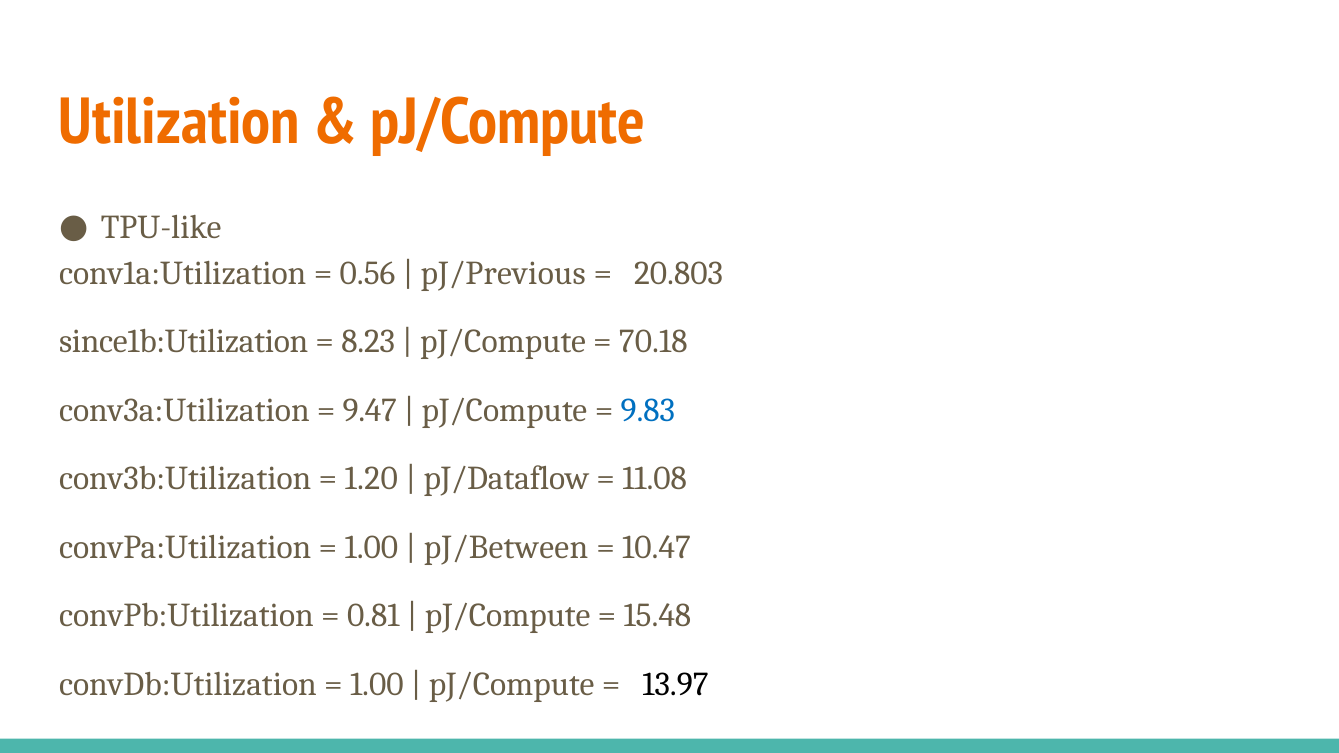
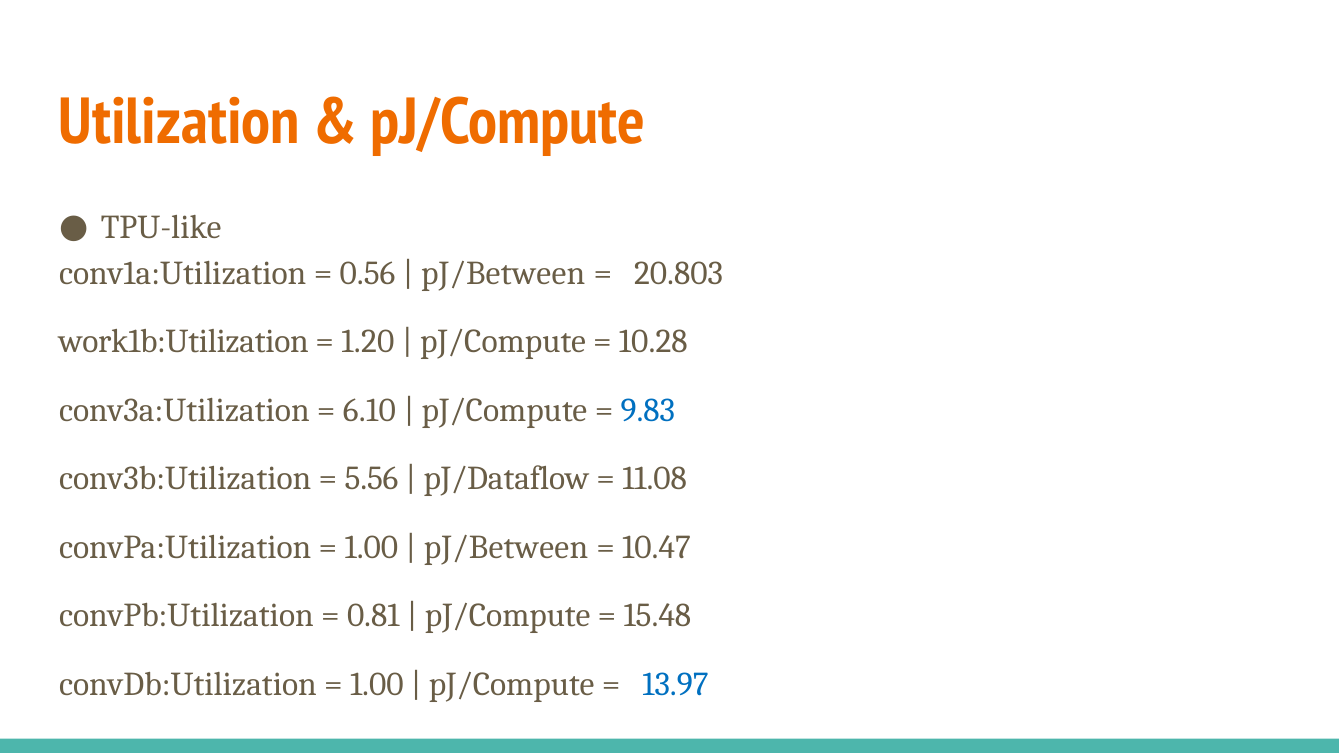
pJ/Previous at (503, 273): pJ/Previous -> pJ/Between
since1b:Utilization: since1b:Utilization -> work1b:Utilization
8.23: 8.23 -> 1.20
70.18: 70.18 -> 10.28
9.47: 9.47 -> 6.10
1.20: 1.20 -> 5.56
13.97 colour: black -> blue
